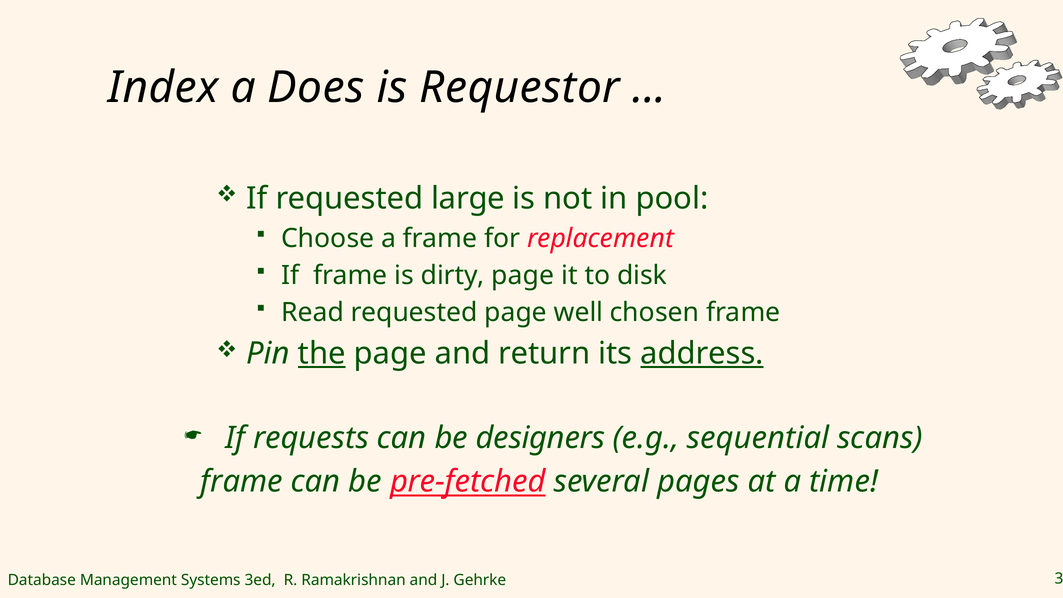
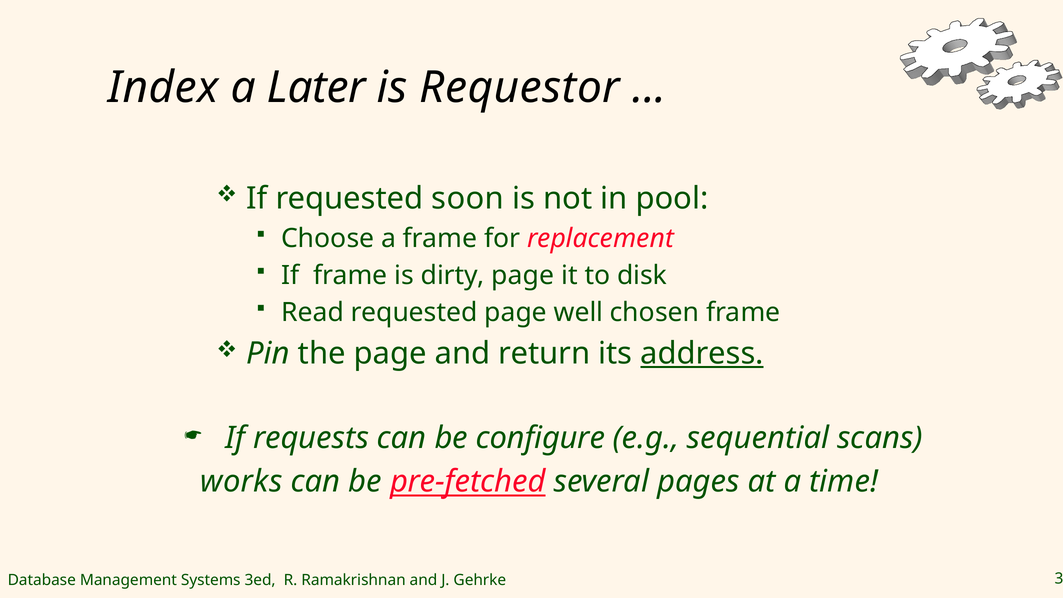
Does: Does -> Later
large: large -> soon
the underline: present -> none
designers: designers -> configure
frame at (242, 481): frame -> works
